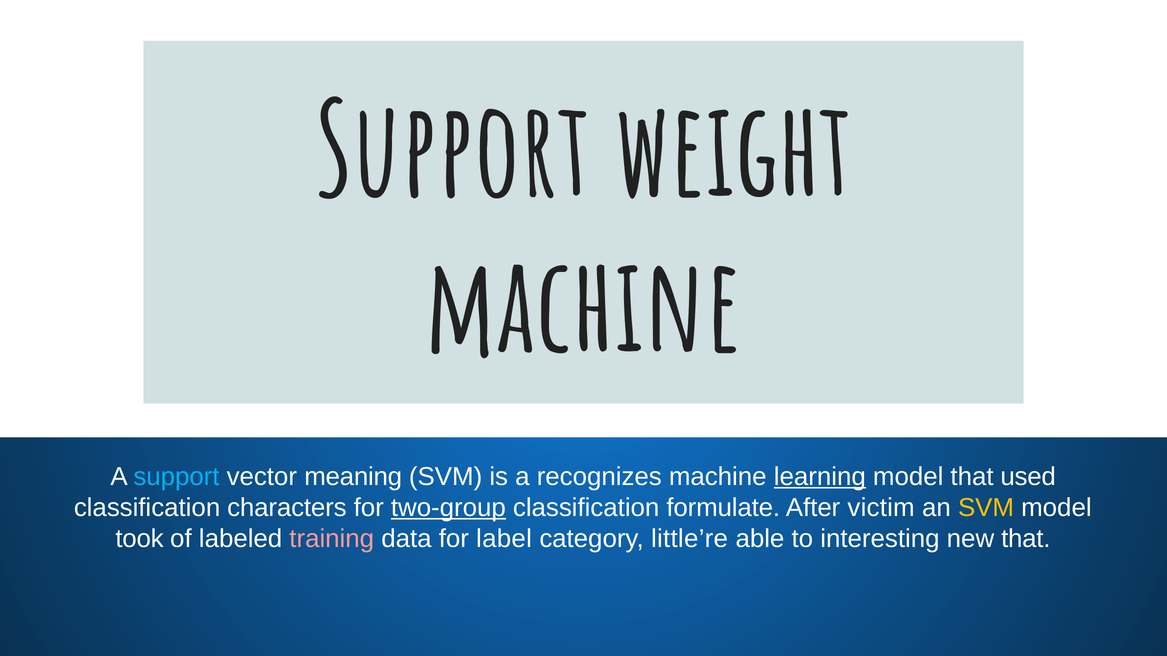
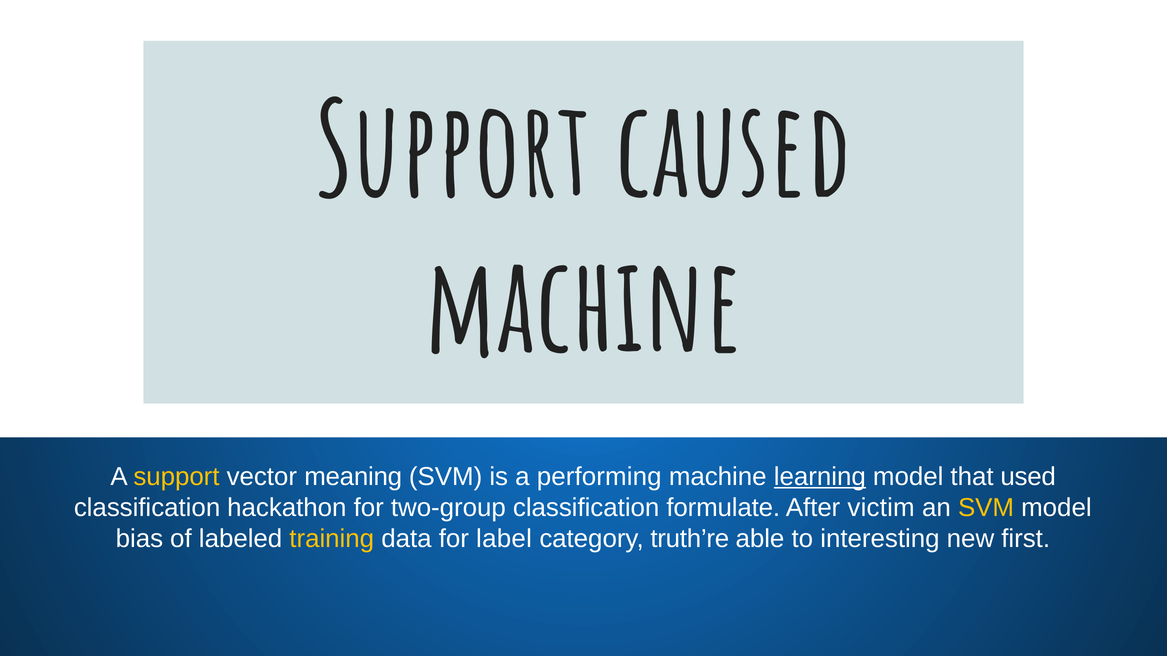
weight: weight -> caused
support at (176, 477) colour: light blue -> yellow
recognizes: recognizes -> performing
characters: characters -> hackathon
two-group underline: present -> none
took: took -> bias
training colour: pink -> yellow
little’re: little’re -> truth’re
new that: that -> first
